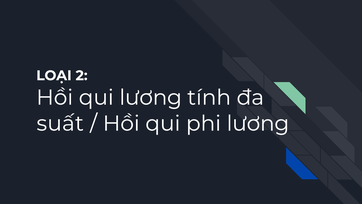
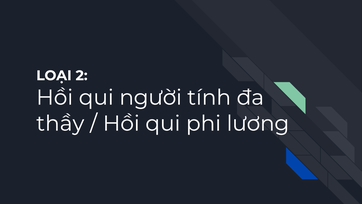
qui lương: lương -> người
suất: suất -> thầy
